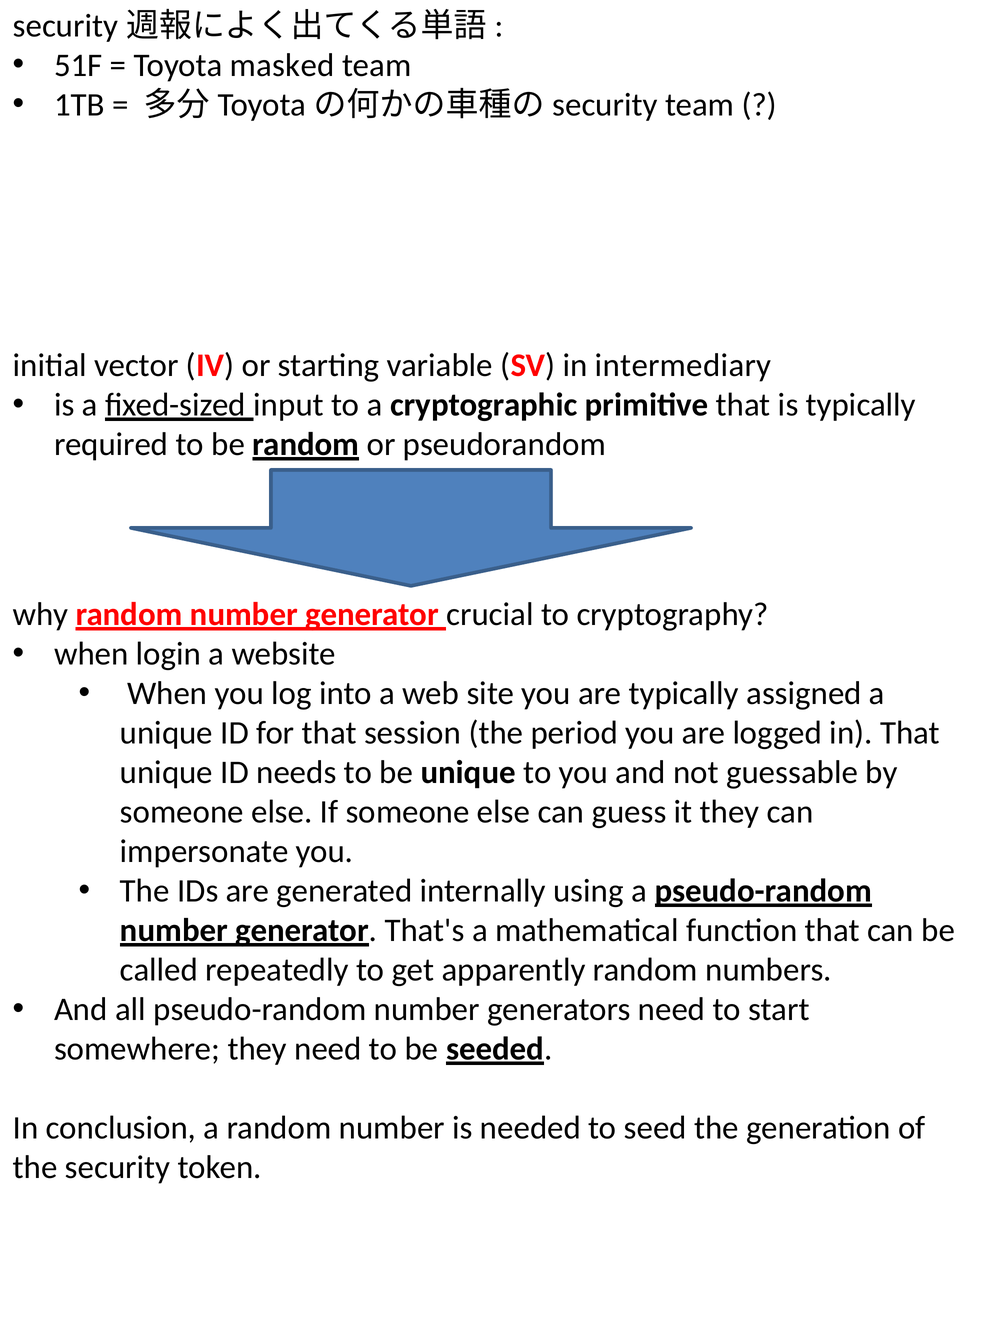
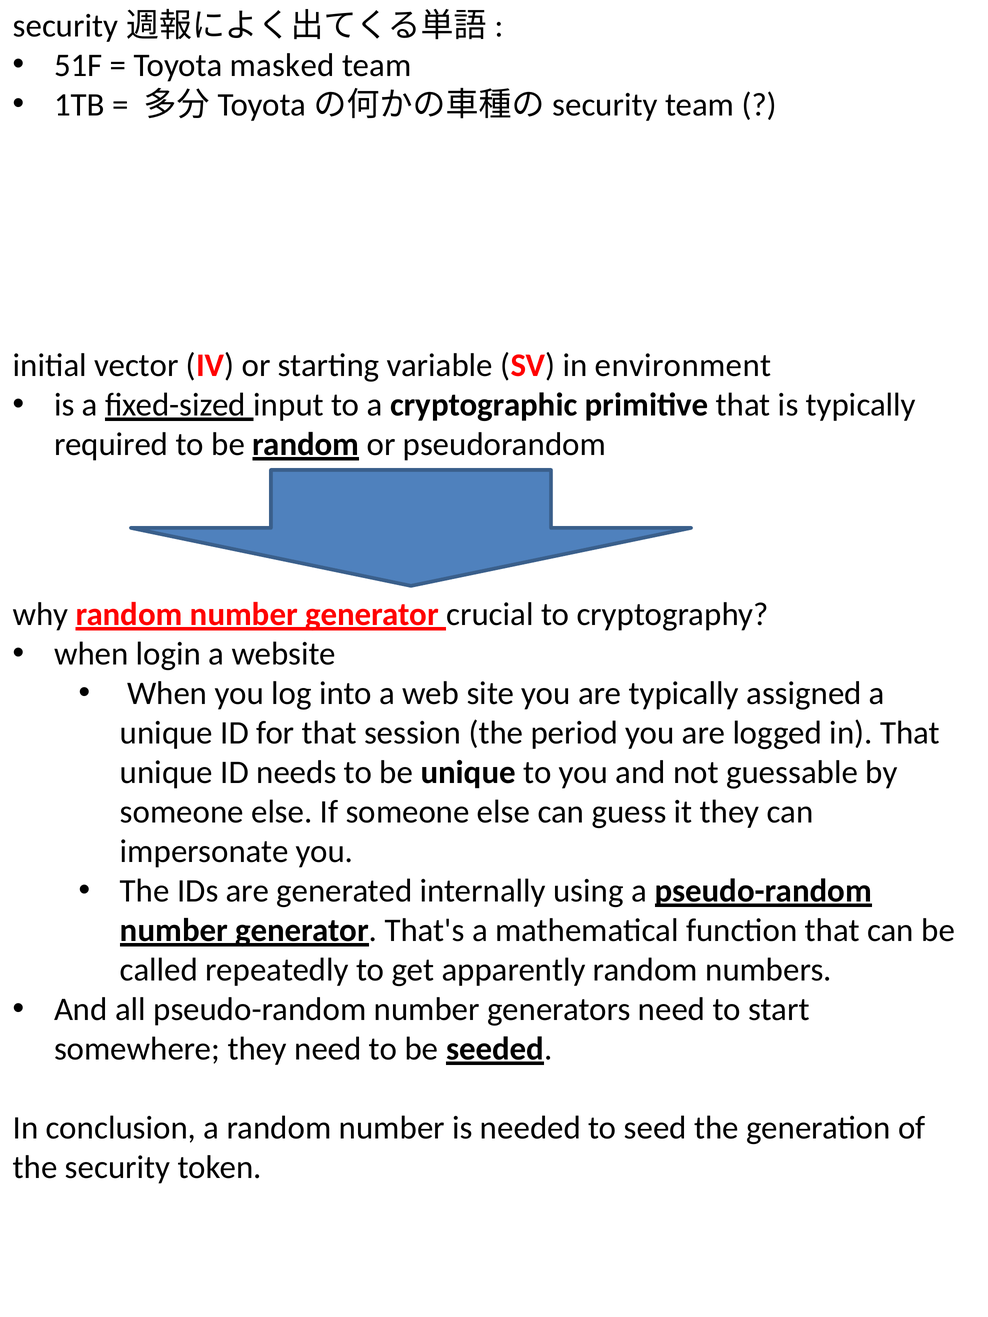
intermediary: intermediary -> environment
